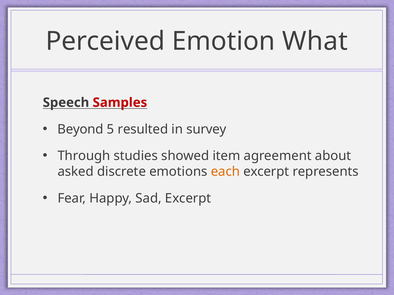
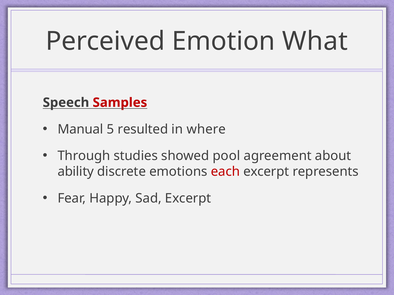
Beyond: Beyond -> Manual
survey: survey -> where
item: item -> pool
asked: asked -> ability
each colour: orange -> red
